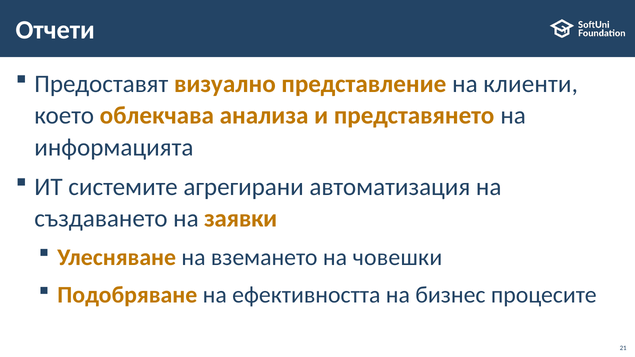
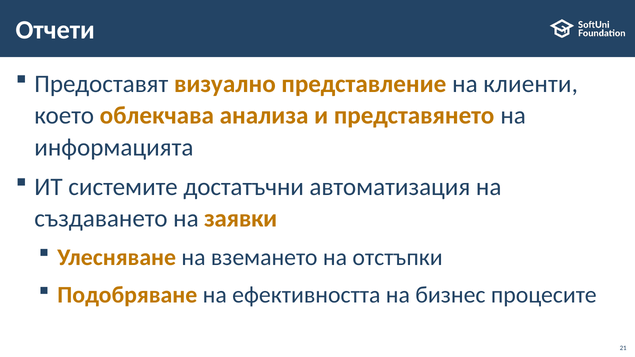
агрегирани: агрегирани -> достатъчни
човешки: човешки -> отстъпки
